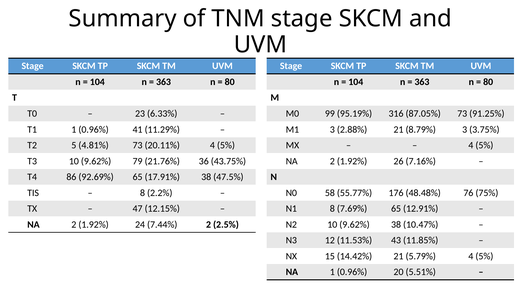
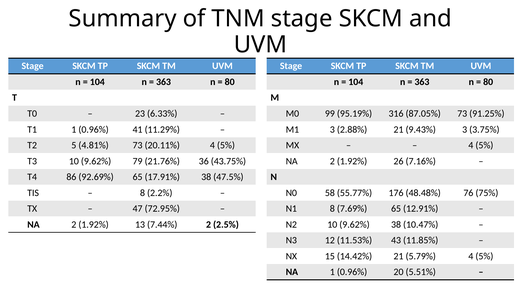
8.79%: 8.79% -> 9.43%
12.15%: 12.15% -> 72.95%
24: 24 -> 13
